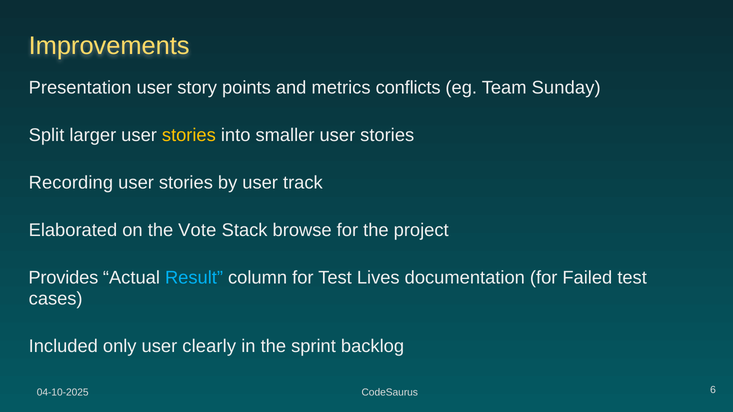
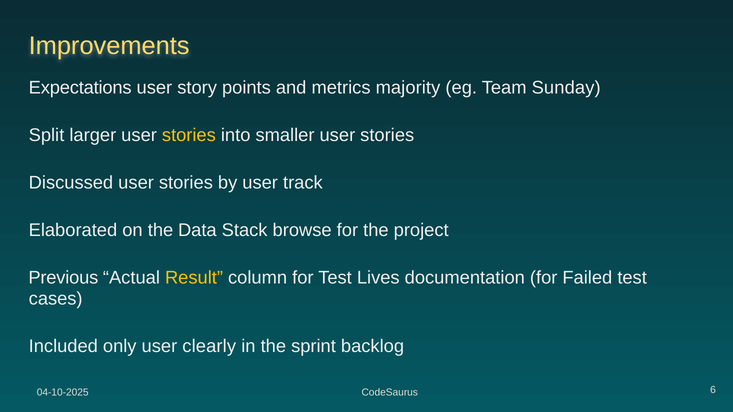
Presentation: Presentation -> Expectations
conflicts: conflicts -> majority
Recording: Recording -> Discussed
Vote: Vote -> Data
Provides: Provides -> Previous
Result colour: light blue -> yellow
